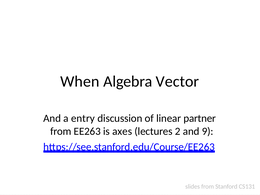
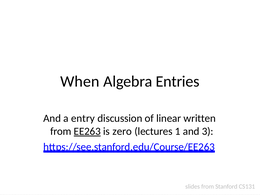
Vector: Vector -> Entries
partner: partner -> written
EE263 underline: none -> present
axes: axes -> zero
2: 2 -> 1
9: 9 -> 3
